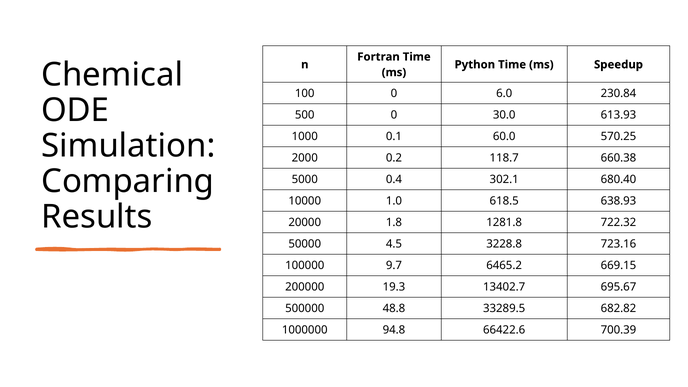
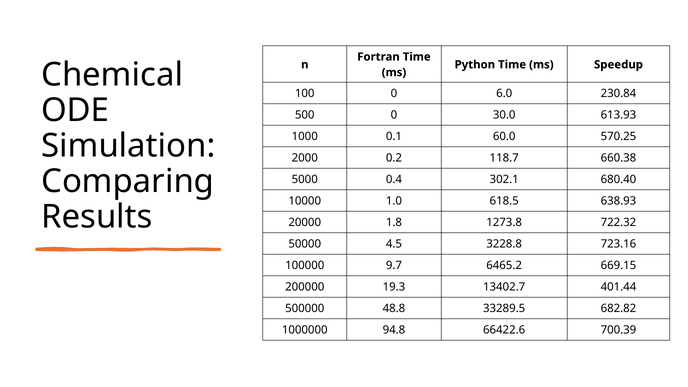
1281.8: 1281.8 -> 1273.8
695.67: 695.67 -> 401.44
